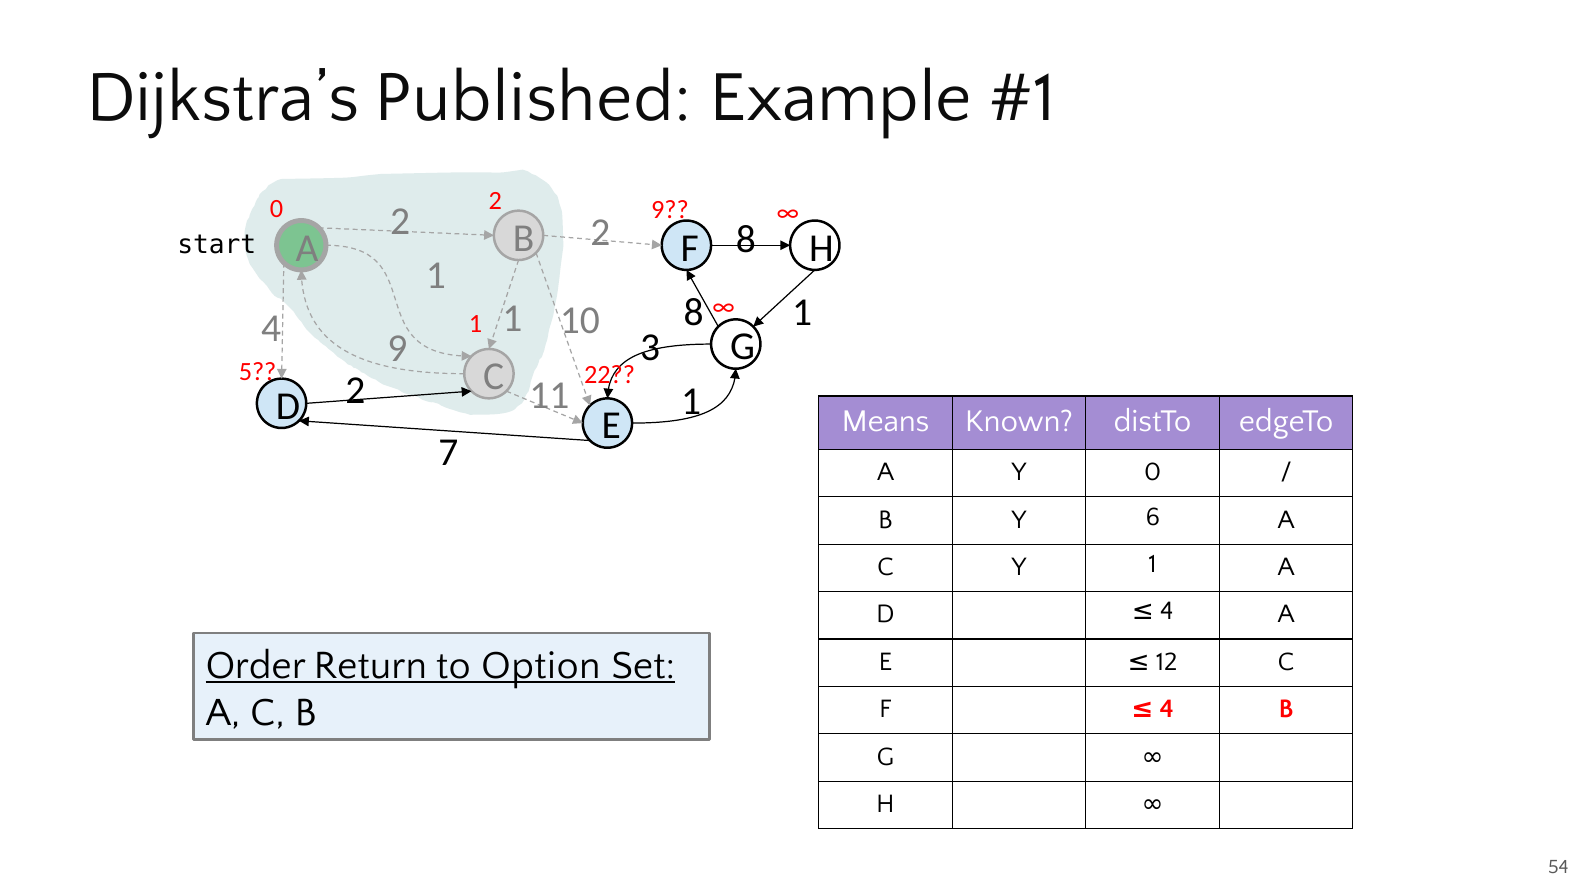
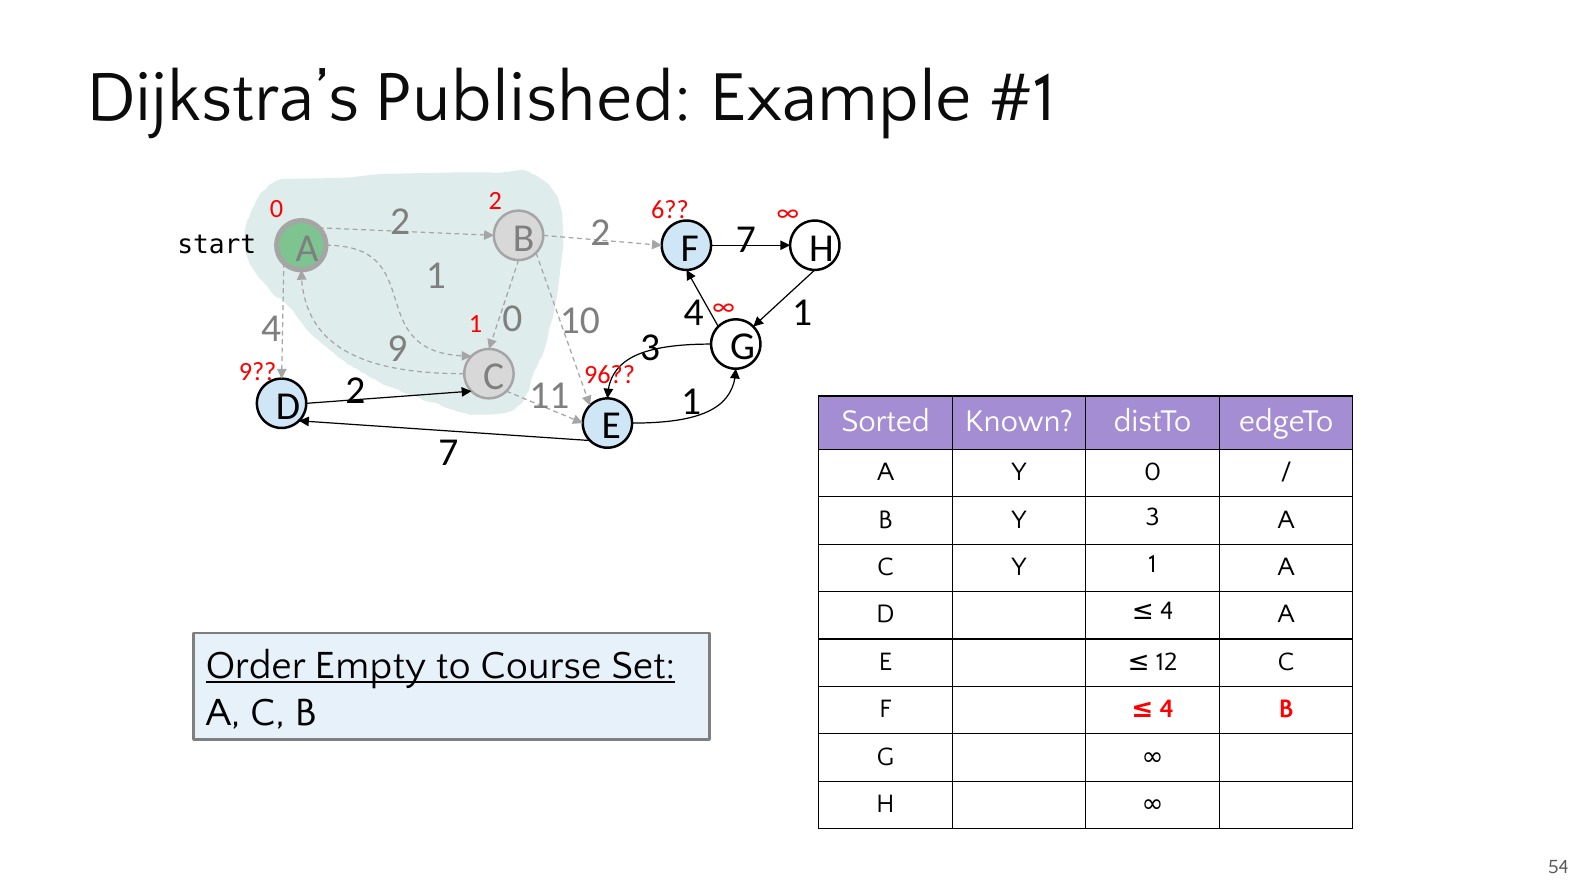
2 9: 9 -> 6
2 8: 8 -> 7
10 8: 8 -> 4
4 1: 1 -> 0
5 at (258, 371): 5 -> 9
22: 22 -> 96
Means: Means -> Sorted
Y 6: 6 -> 3
Return: Return -> Empty
Option: Option -> Course
